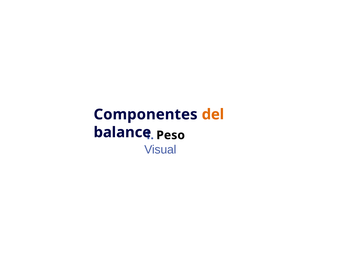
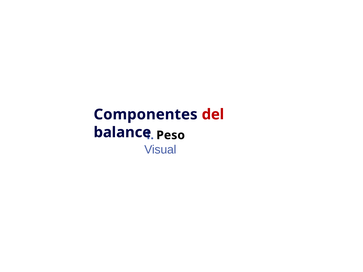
del colour: orange -> red
